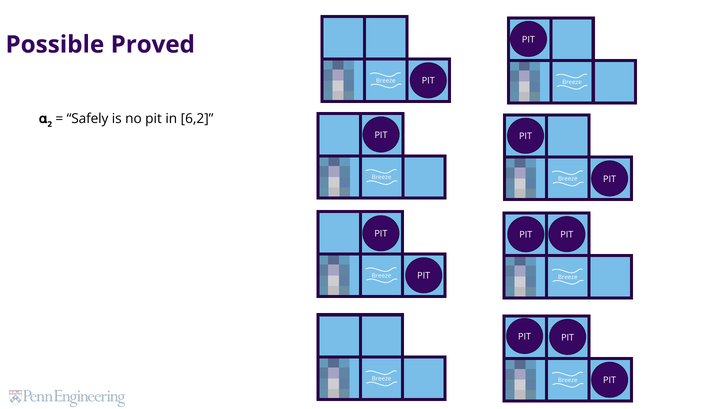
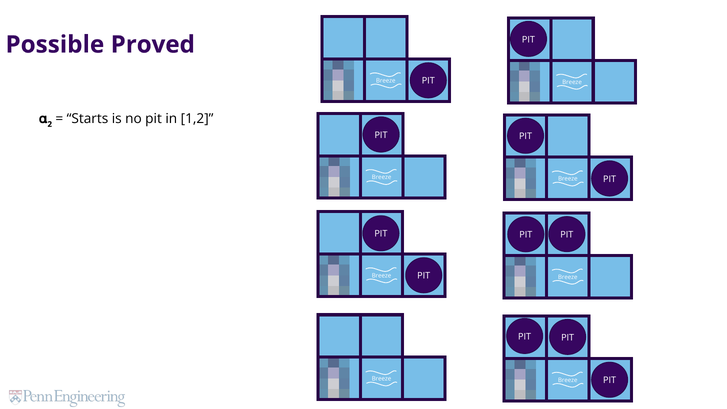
Safely: Safely -> Starts
6,2: 6,2 -> 1,2
